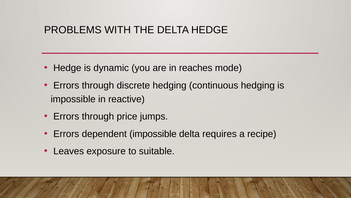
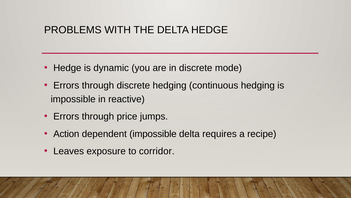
in reaches: reaches -> discrete
Errors at (66, 134): Errors -> Action
suitable: suitable -> corridor
